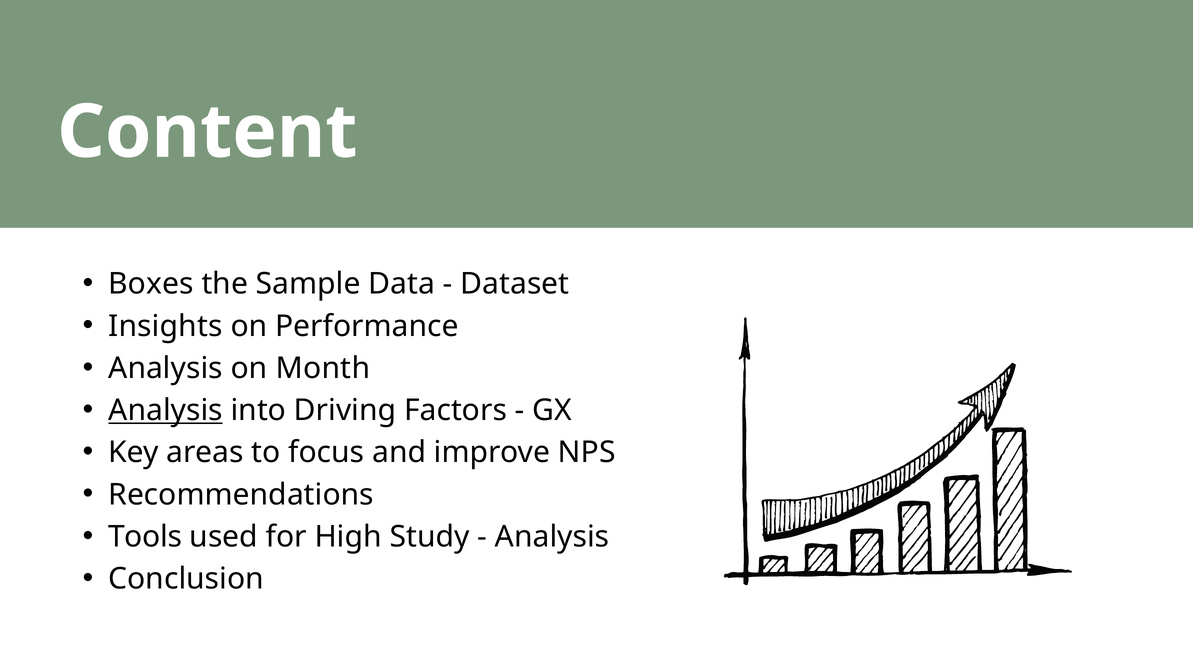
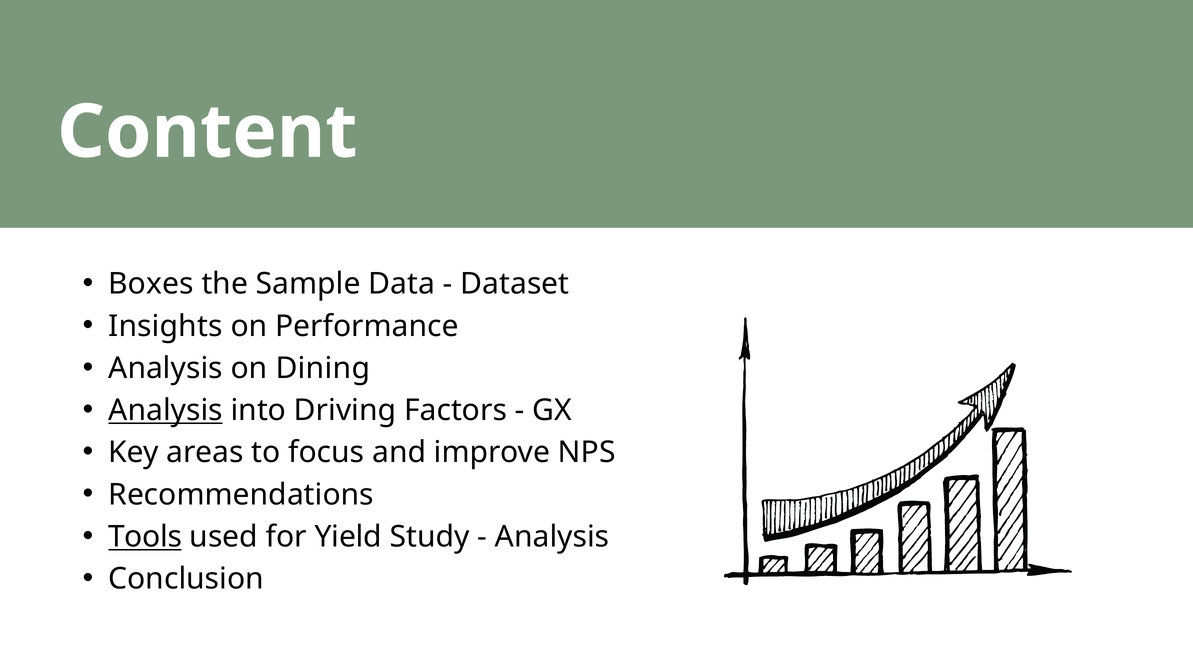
Month: Month -> Dining
Tools underline: none -> present
High: High -> Yield
